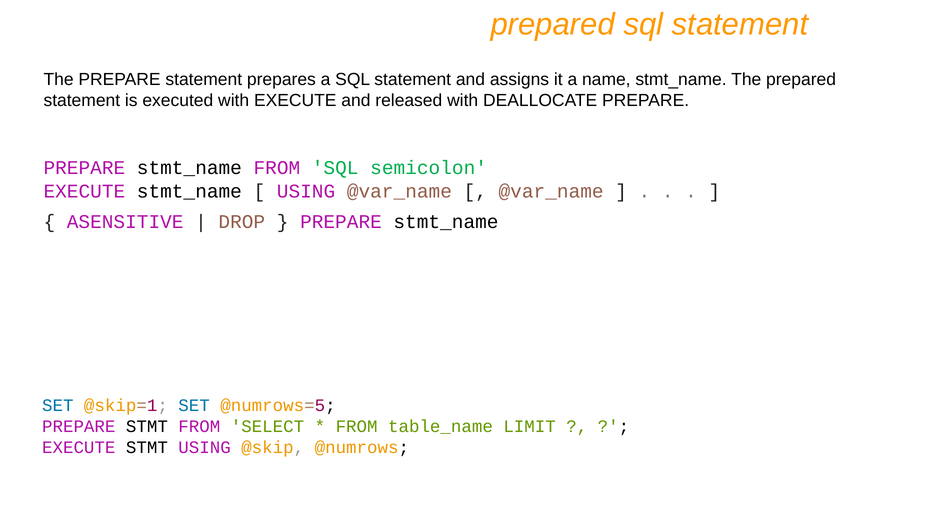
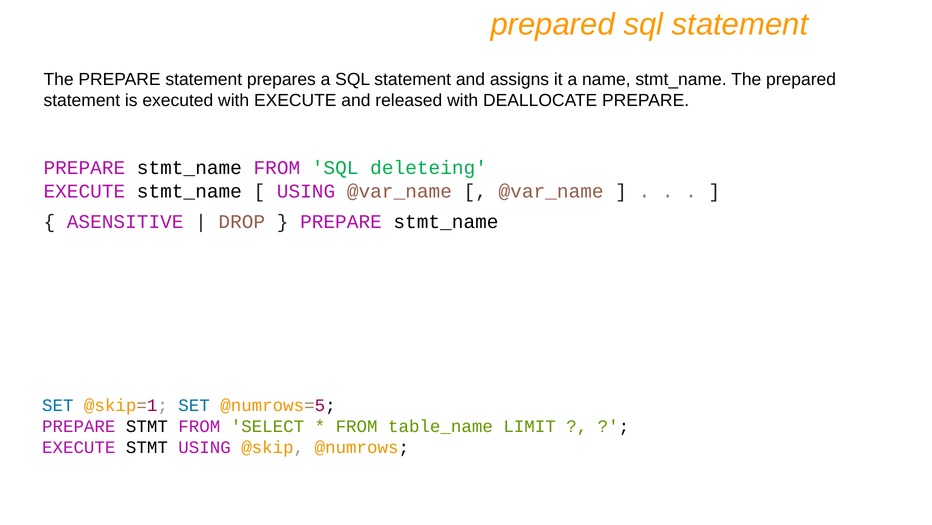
semicolon: semicolon -> deleteing
